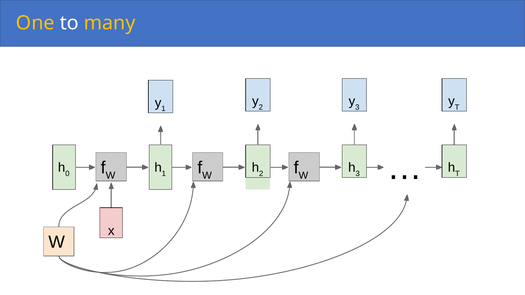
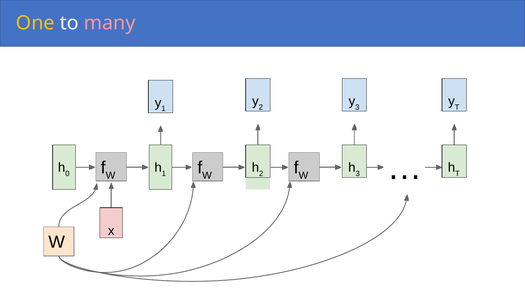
many colour: yellow -> pink
